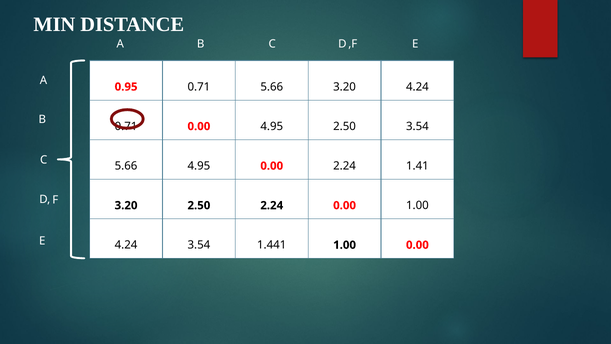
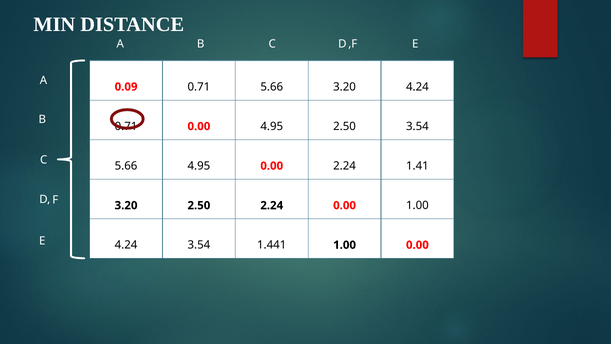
0.95: 0.95 -> 0.09
